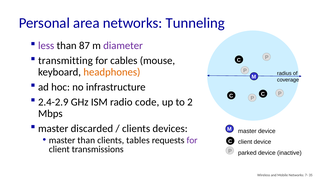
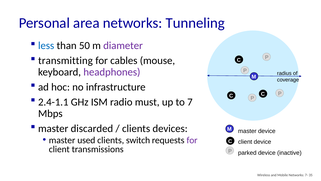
less colour: purple -> blue
87: 87 -> 50
headphones colour: orange -> purple
2.4-2.9: 2.4-2.9 -> 2.4-1.1
code: code -> must
2: 2 -> 7
master than: than -> used
tables: tables -> switch
